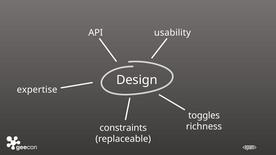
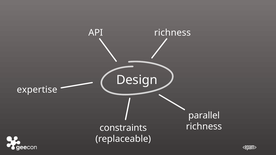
usability at (172, 33): usability -> richness
toggles: toggles -> parallel
